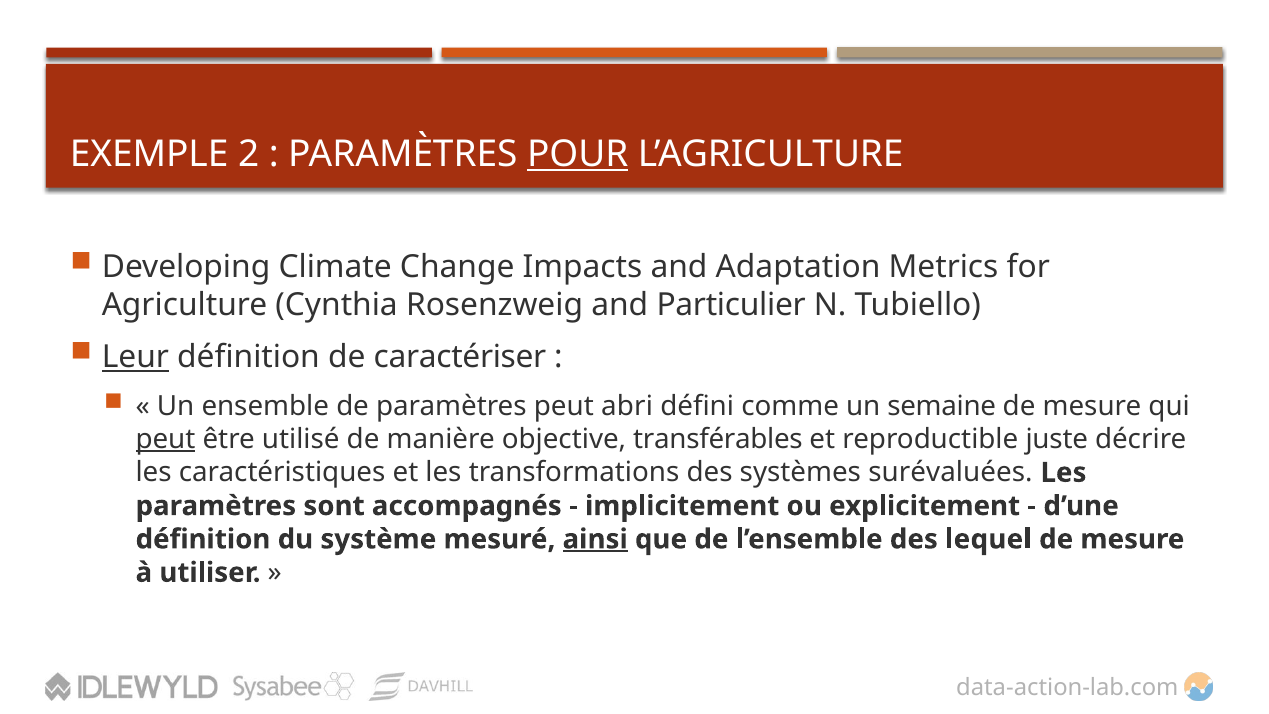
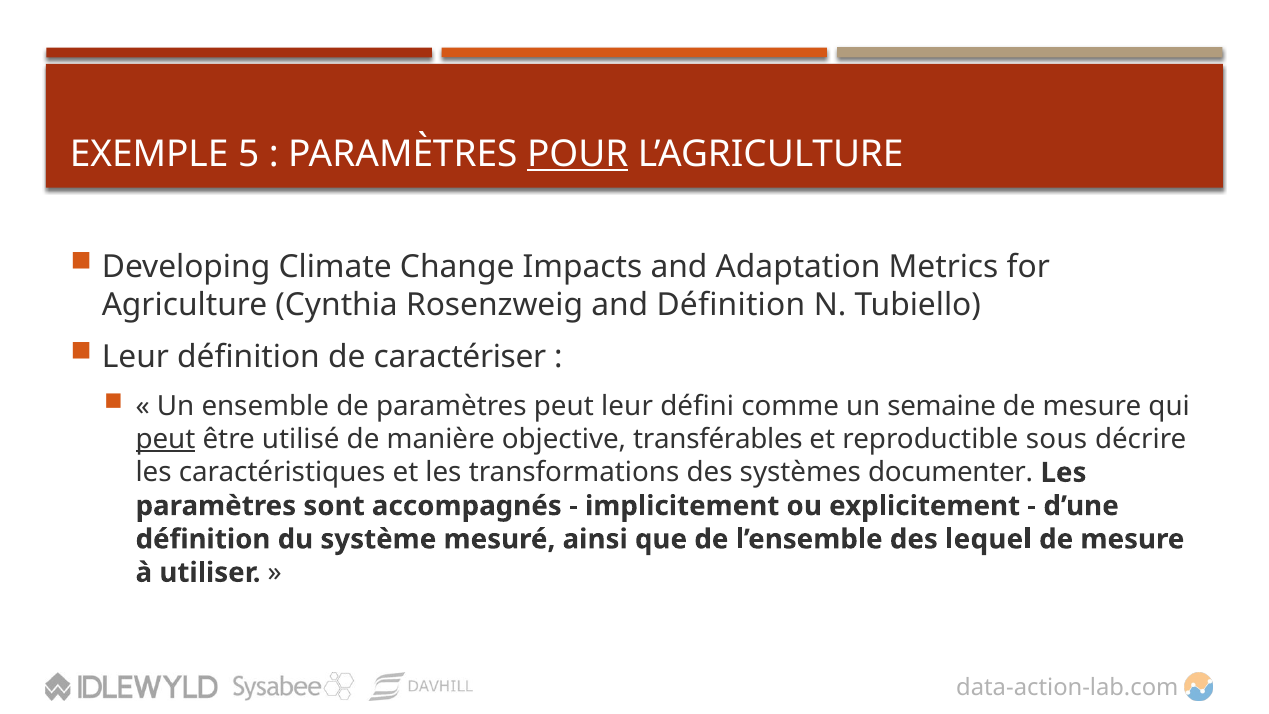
2: 2 -> 5
and Particulier: Particulier -> Définition
Leur at (135, 357) underline: present -> none
peut abri: abri -> leur
juste: juste -> sous
surévaluées: surévaluées -> documenter
ainsi underline: present -> none
